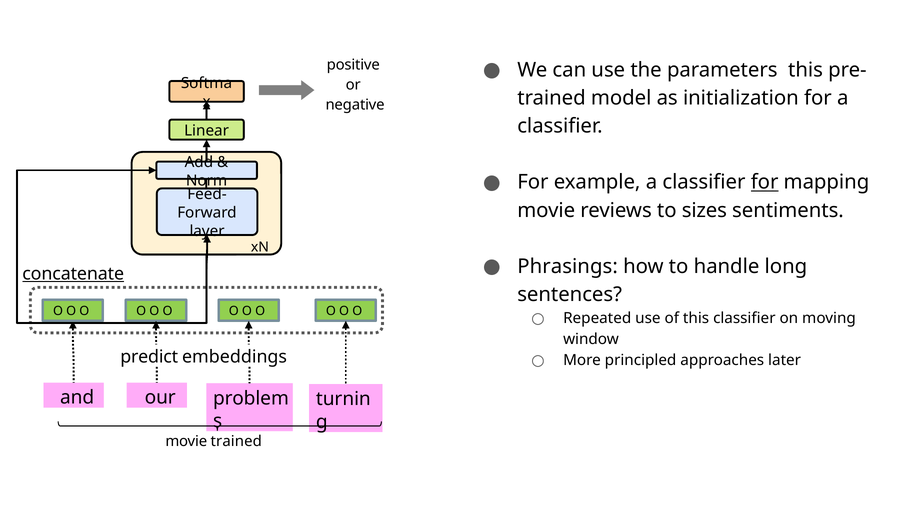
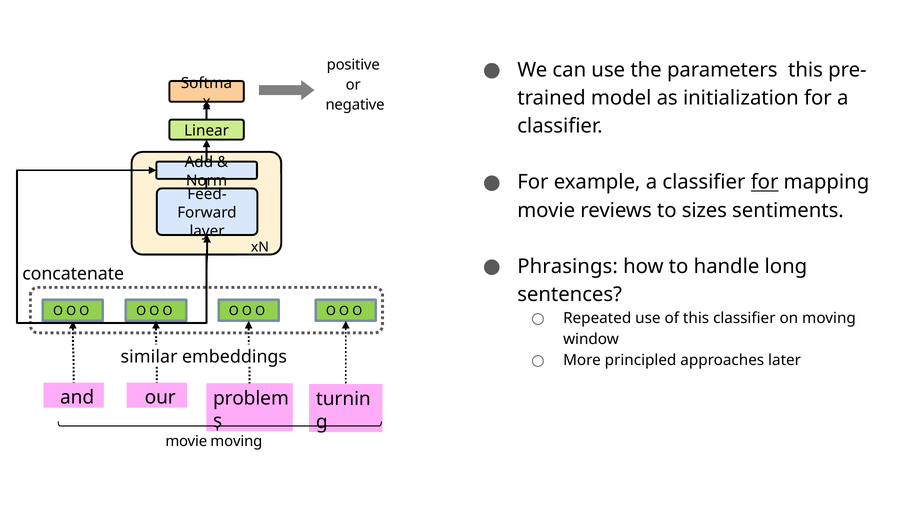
concatenate underline: present -> none
predict: predict -> similar
movie trained: trained -> moving
